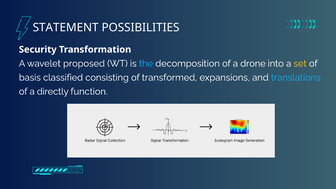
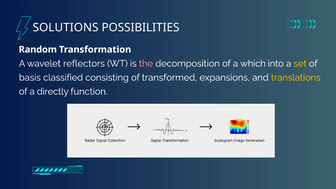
STATEMENT: STATEMENT -> SOLUTIONS
Security: Security -> Random
proposed: proposed -> reflectors
the colour: light blue -> pink
drone: drone -> which
translations colour: light blue -> yellow
